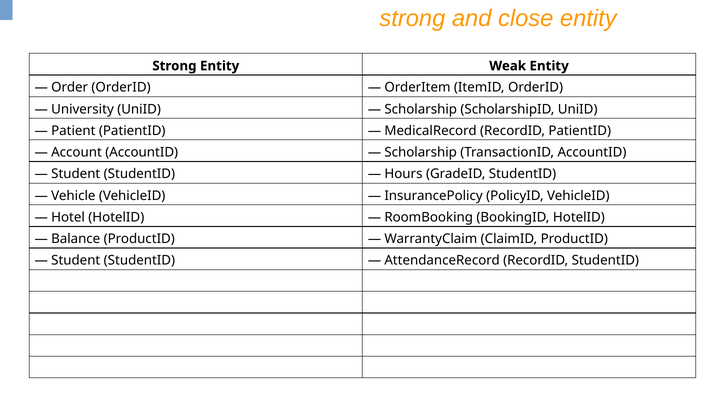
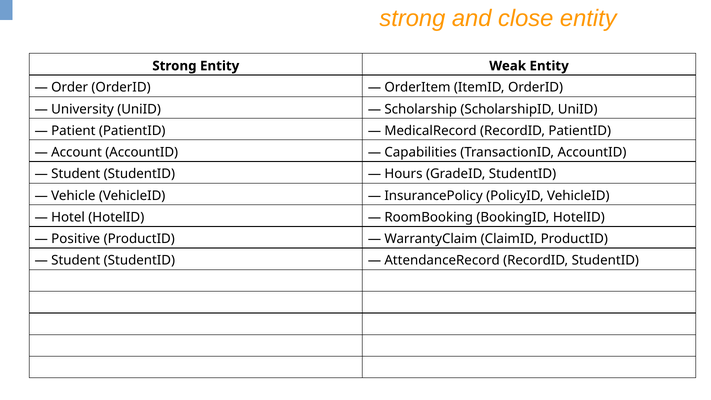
Scholarship at (421, 152): Scholarship -> Capabilities
Balance: Balance -> Positive
